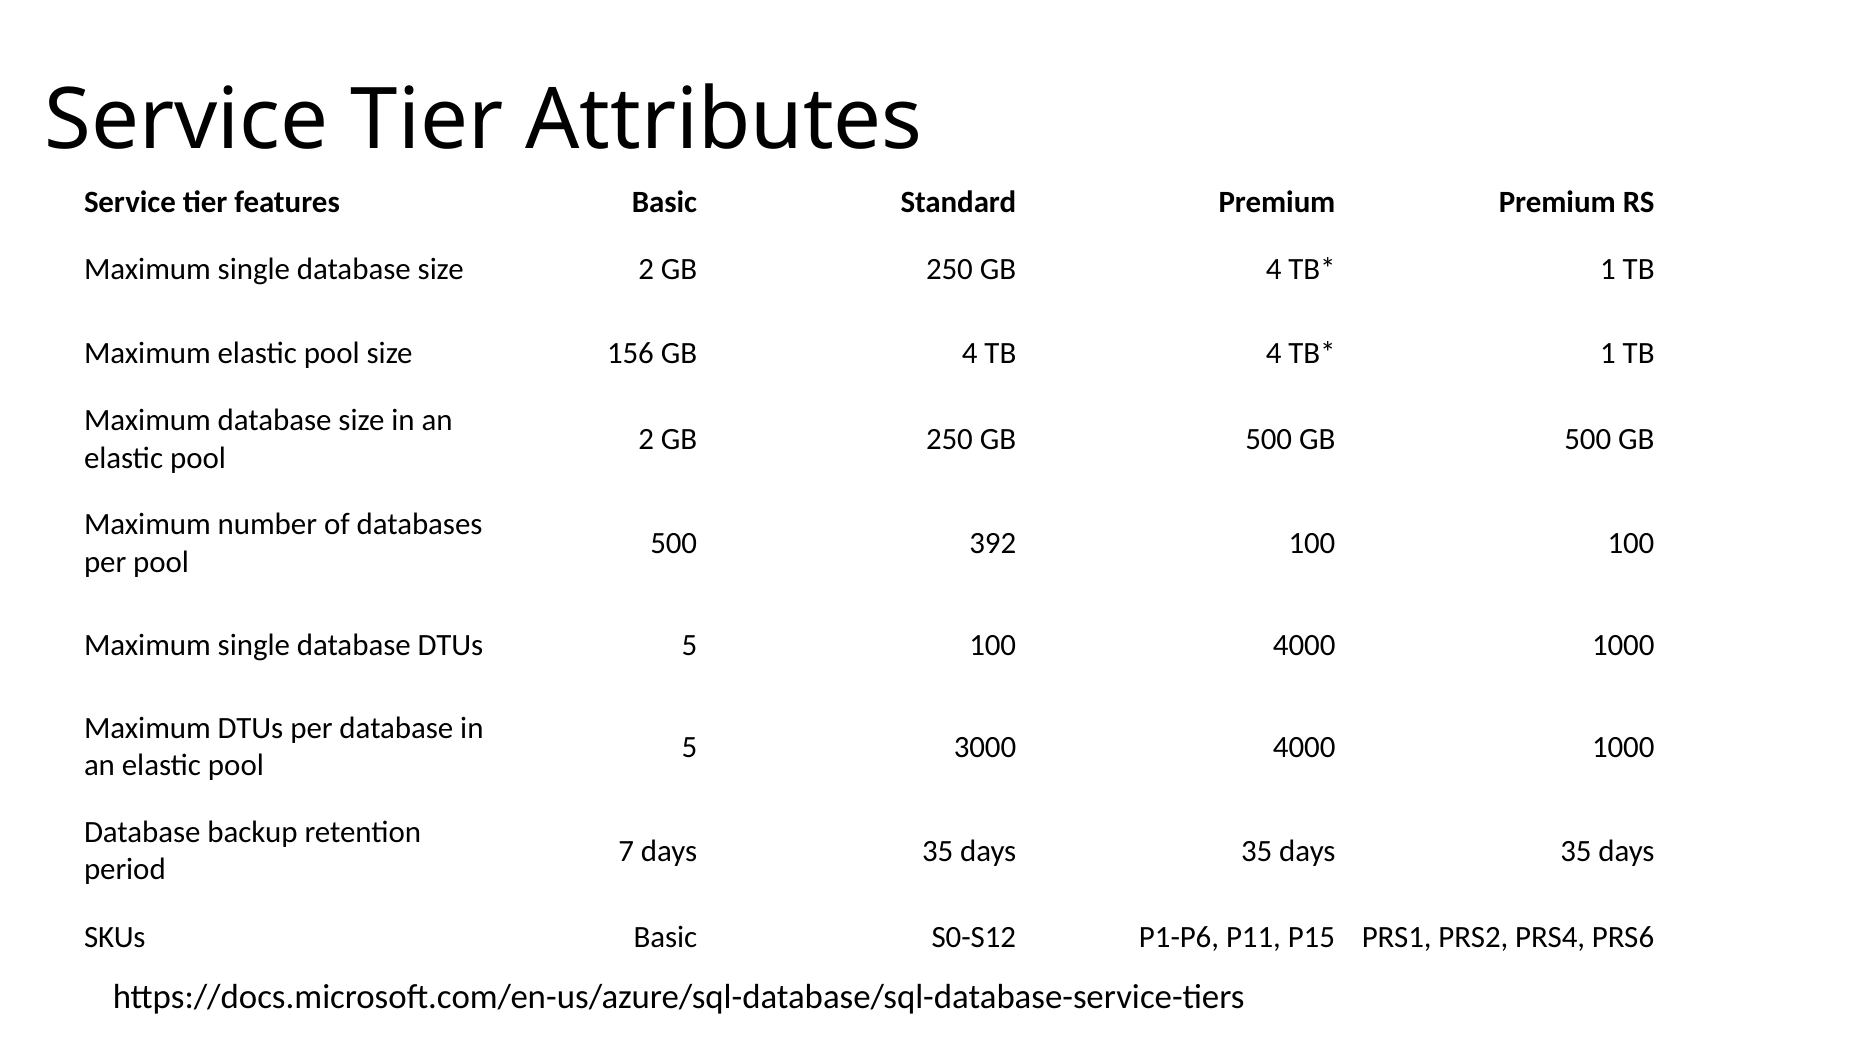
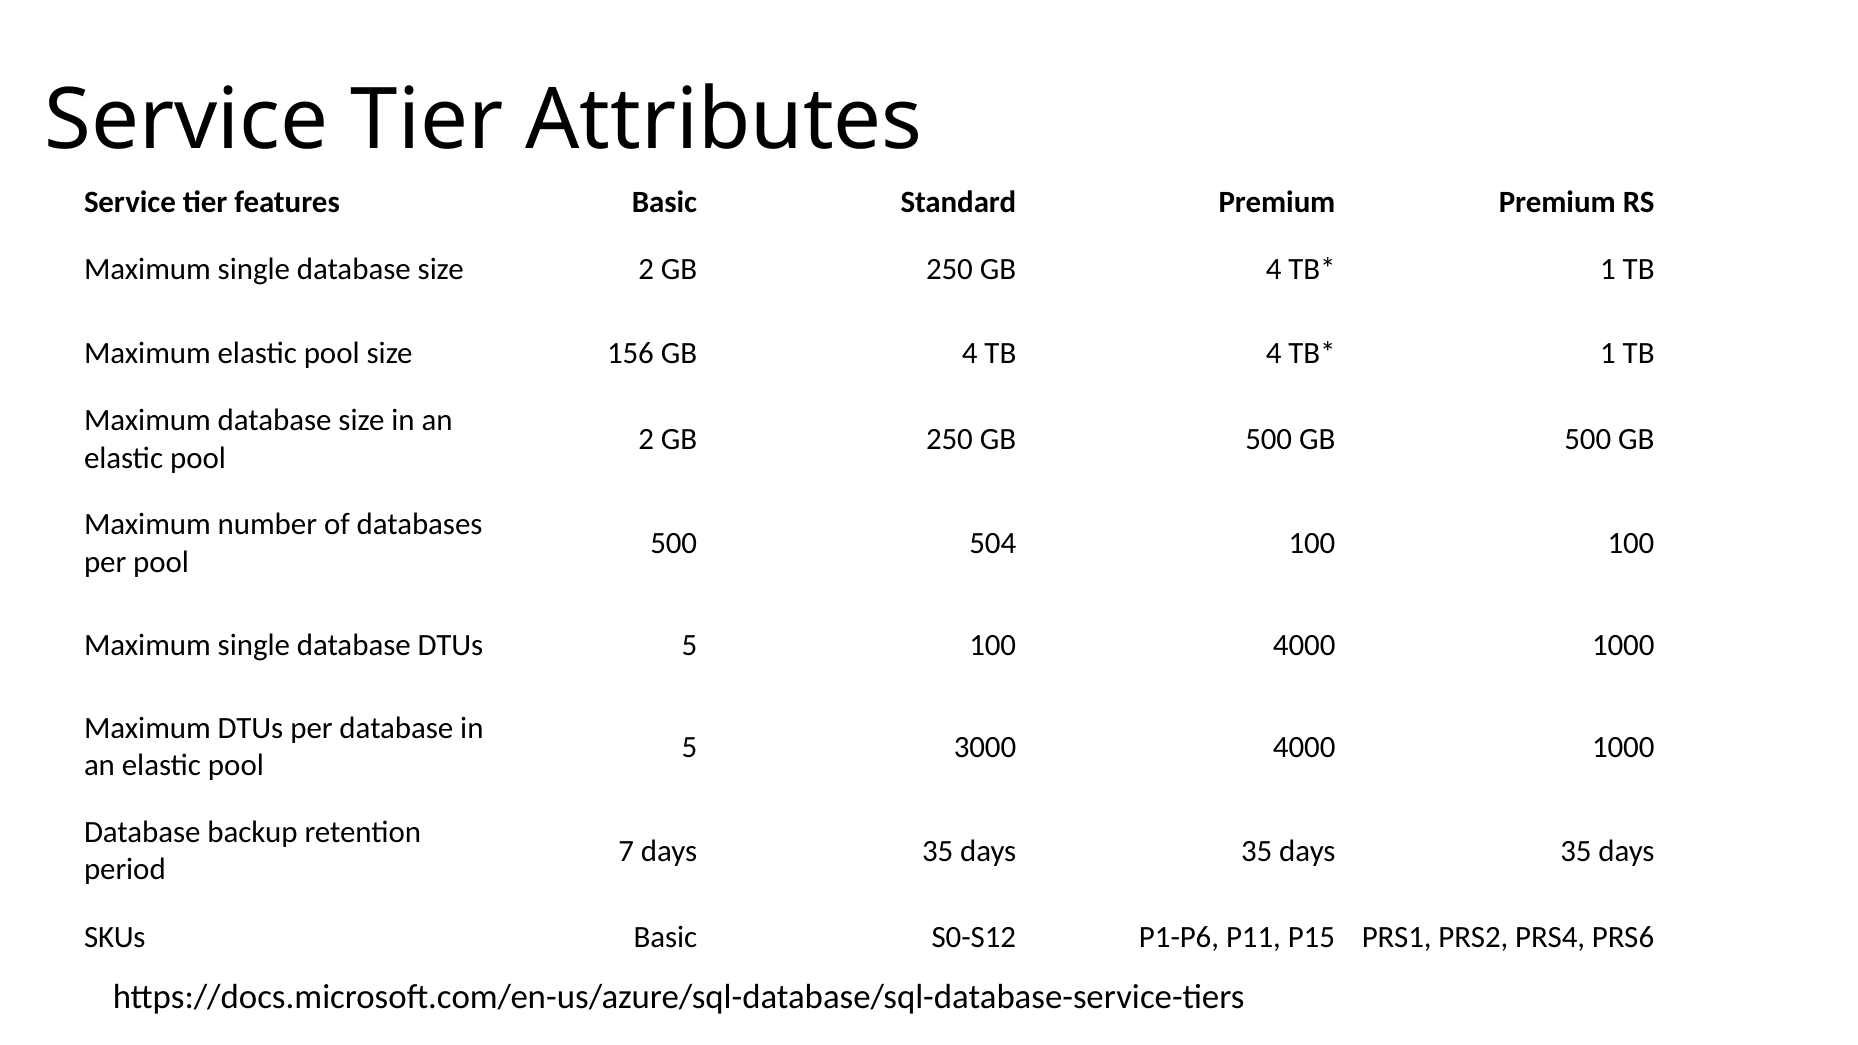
392: 392 -> 504
